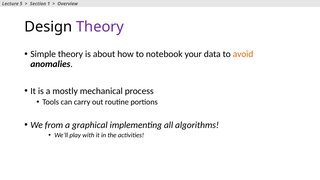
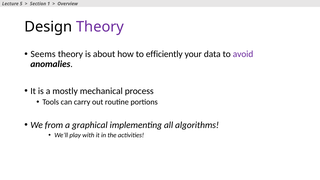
Simple: Simple -> Seems
notebook: notebook -> efficiently
avoid colour: orange -> purple
